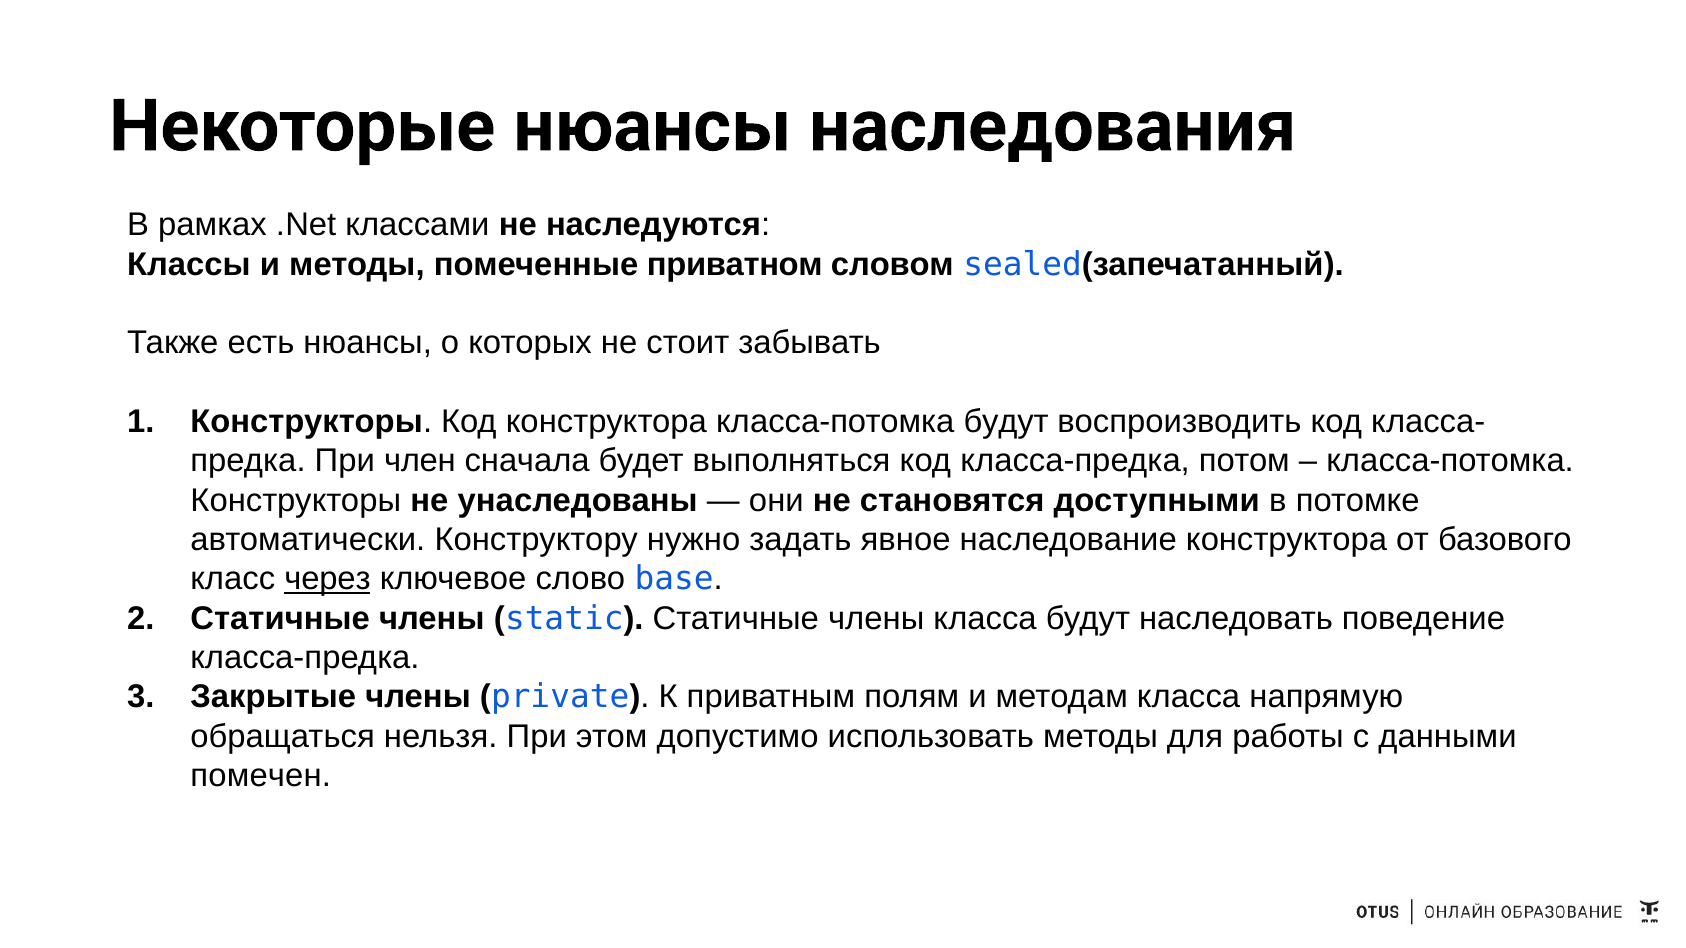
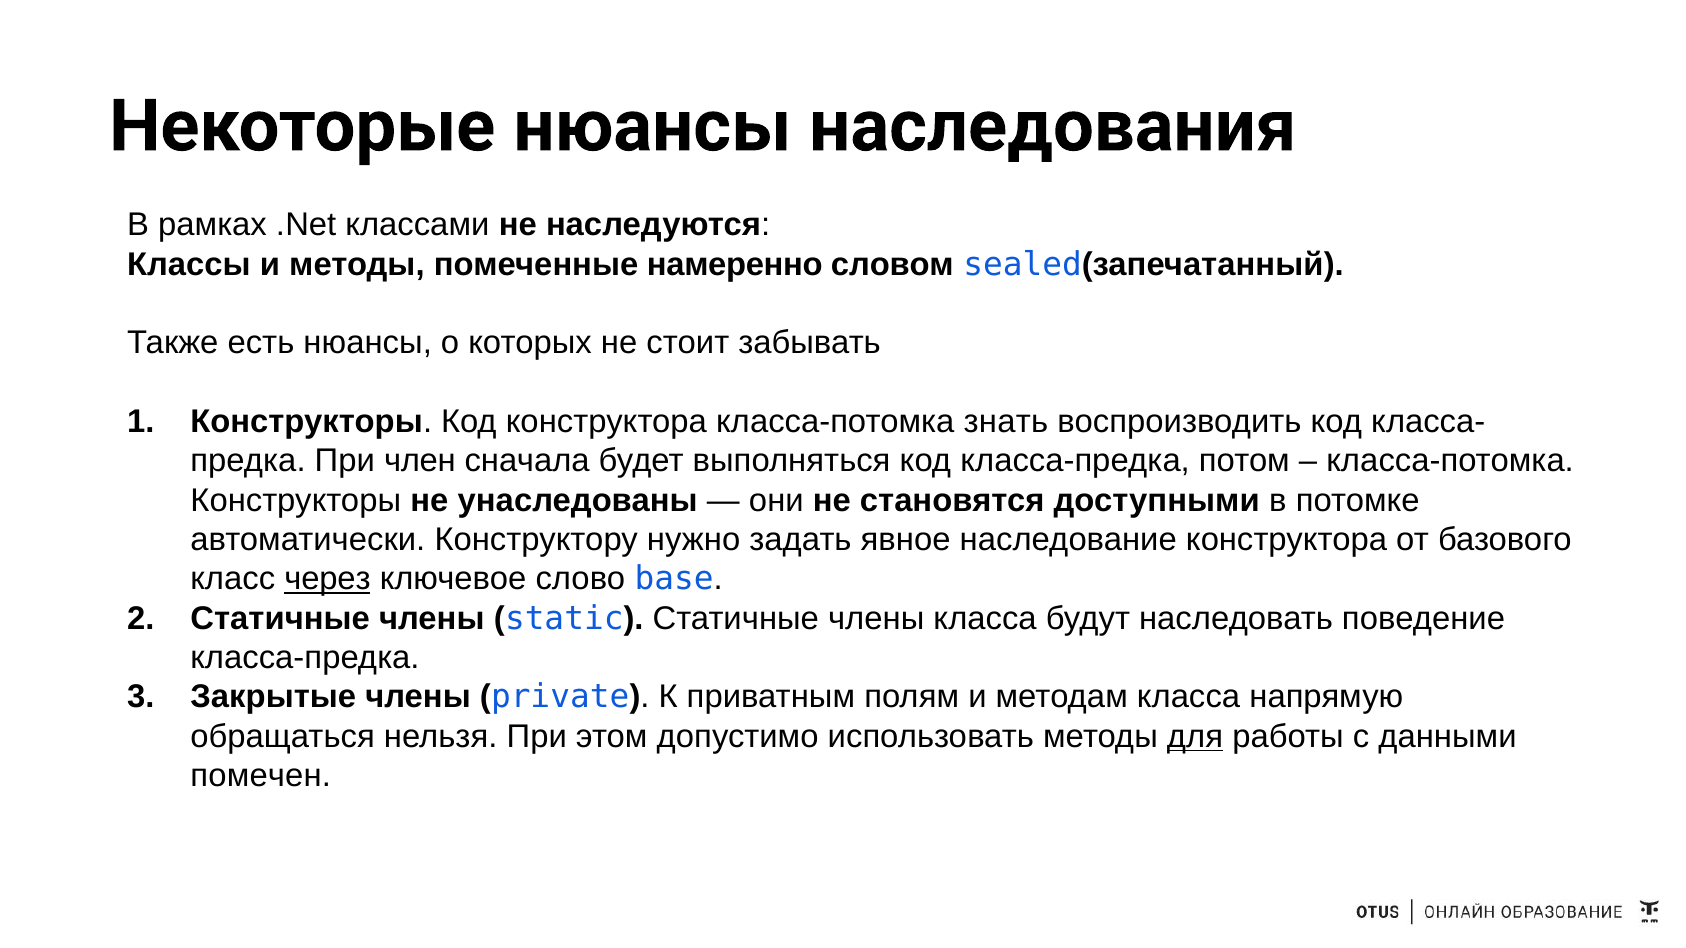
приватном: приватном -> намеренно
класса-потомка будут: будут -> знать
для underline: none -> present
